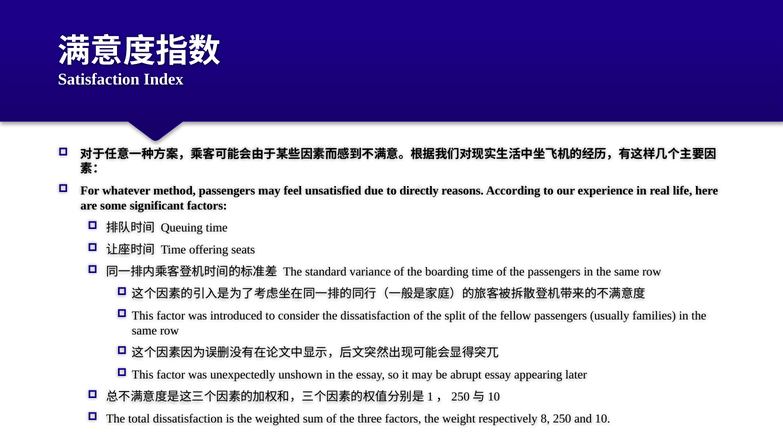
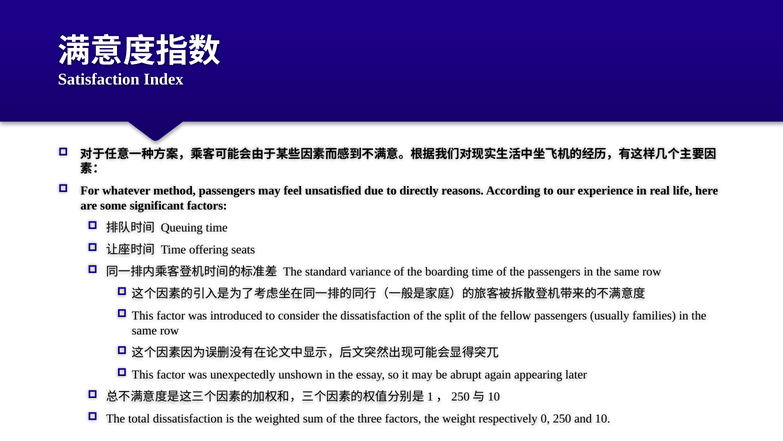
abrupt essay: essay -> again
8: 8 -> 0
